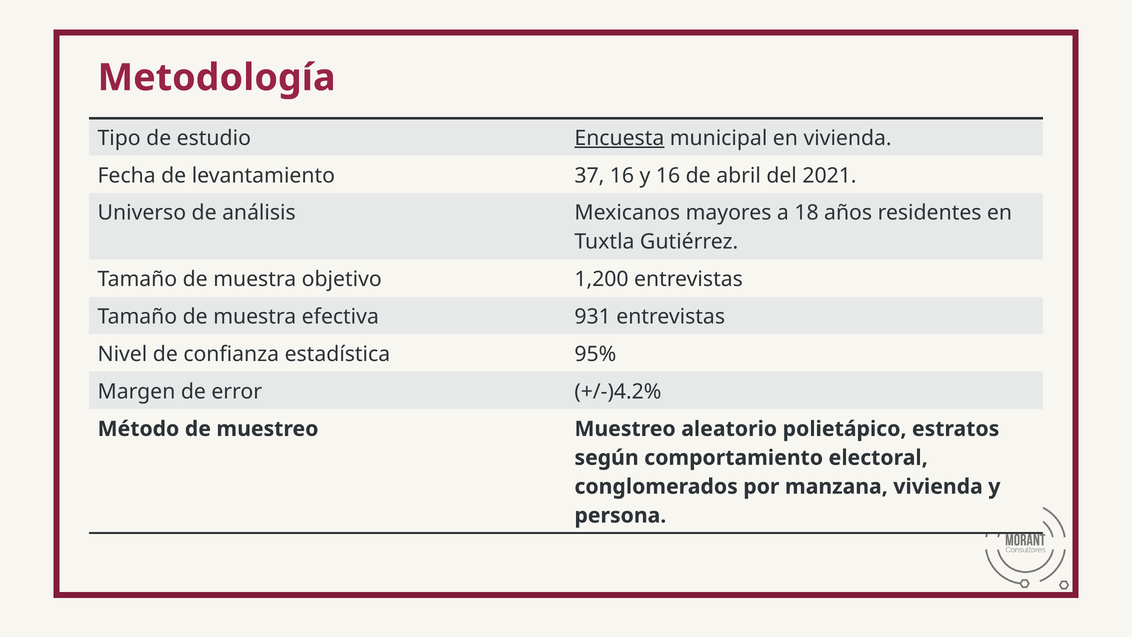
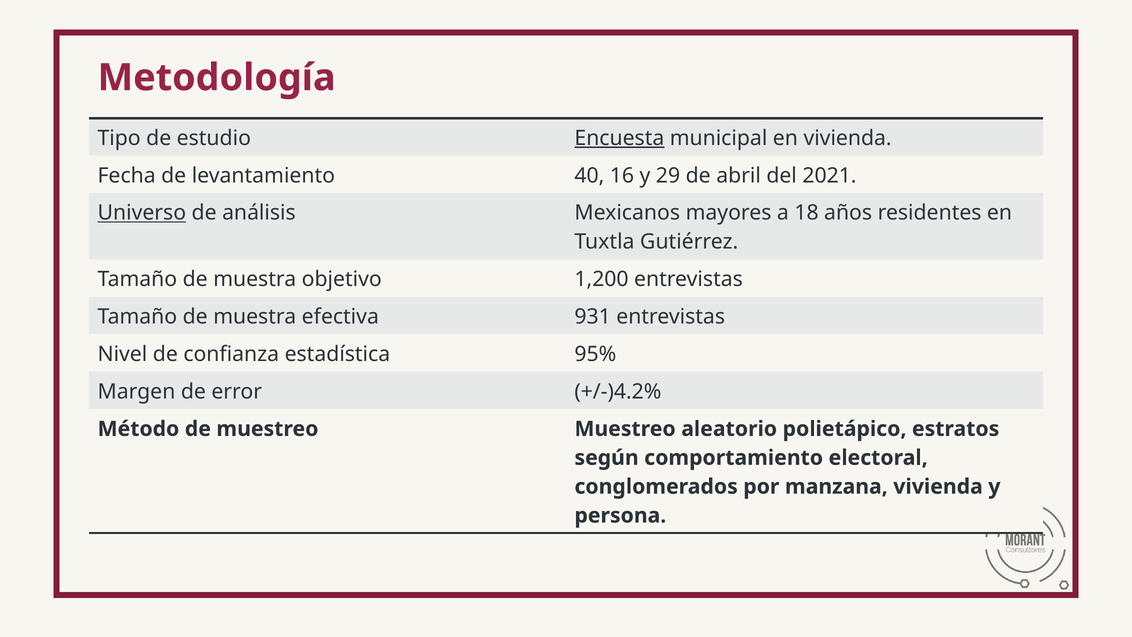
37: 37 -> 40
y 16: 16 -> 29
Universo underline: none -> present
